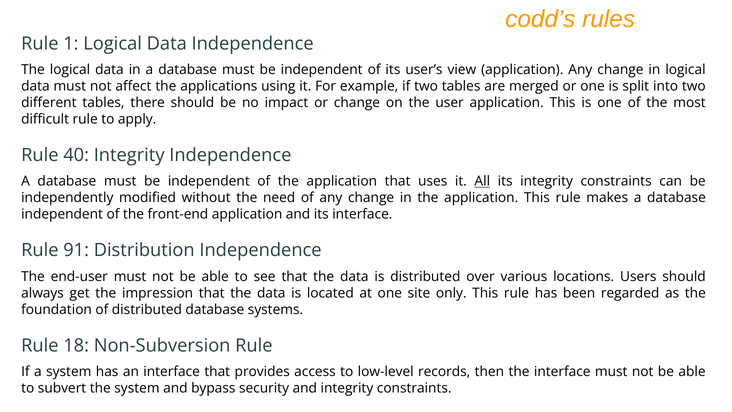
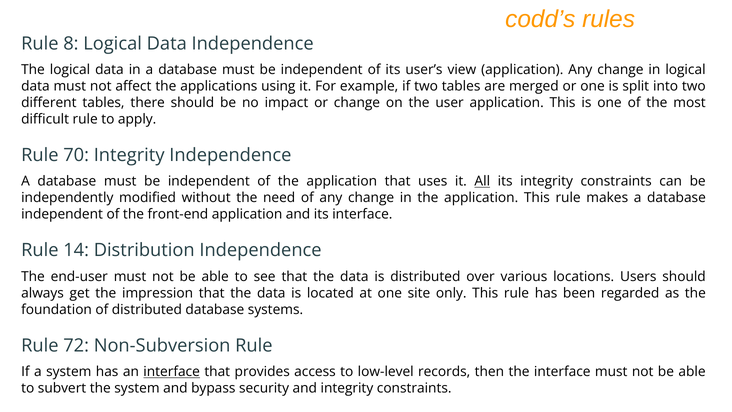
1: 1 -> 8
40: 40 -> 70
91: 91 -> 14
18: 18 -> 72
interface at (172, 372) underline: none -> present
